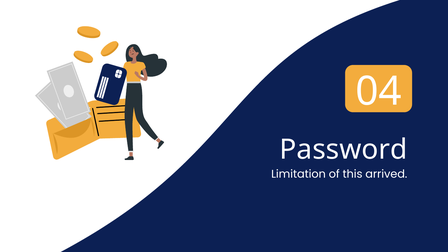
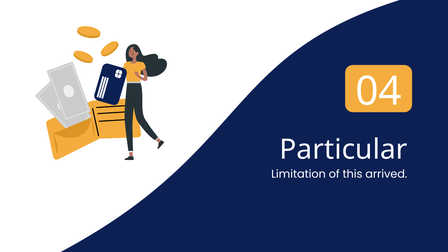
Password: Password -> Particular
